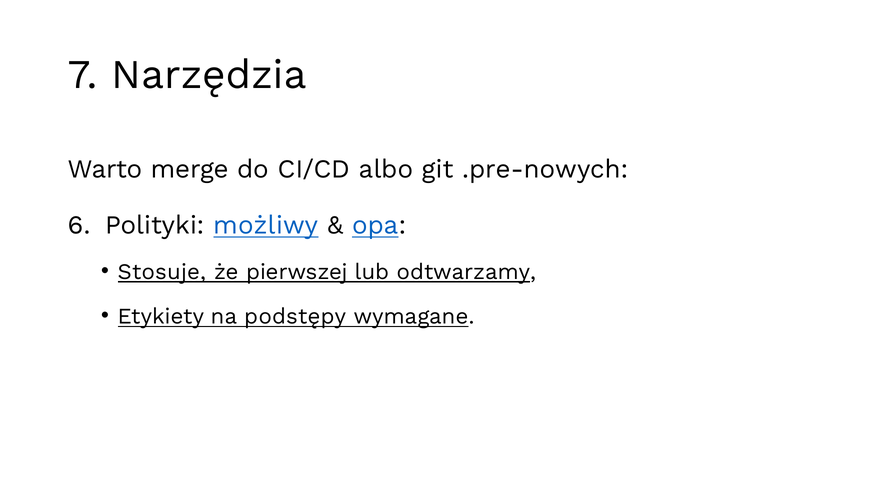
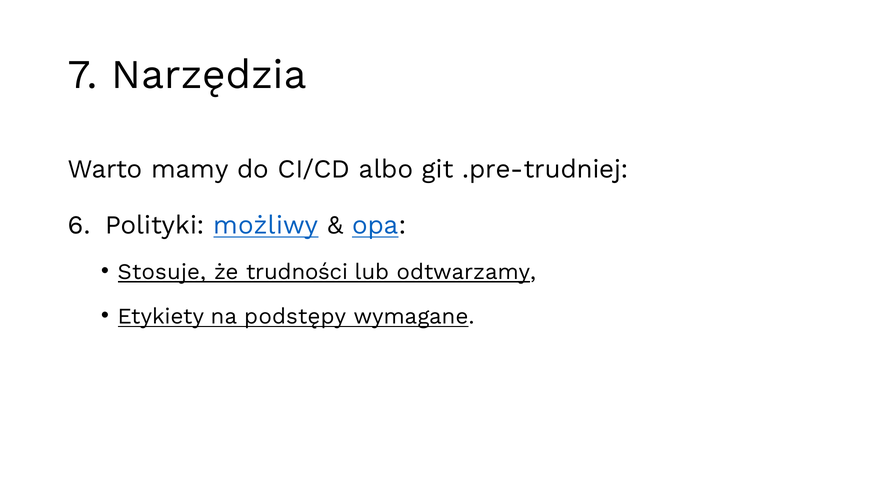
merge: merge -> mamy
.pre-nowych: .pre-nowych -> .pre-trudniej
pierwszej: pierwszej -> trudności
